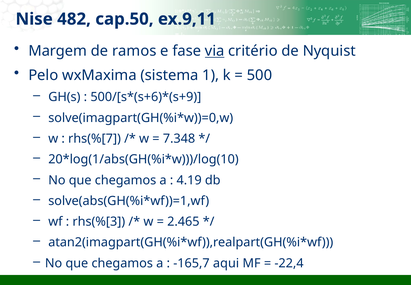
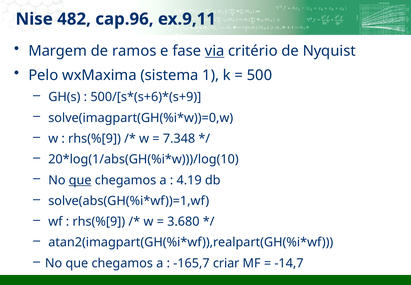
cap.50: cap.50 -> cap.96
rhs(%[7 at (95, 138): rhs(%[7 -> rhs(%[9
que at (80, 180) underline: none -> present
rhs(%[3 at (99, 221): rhs(%[3 -> rhs(%[9
2.465: 2.465 -> 3.680
aqui: aqui -> criar
-22,4: -22,4 -> -14,7
